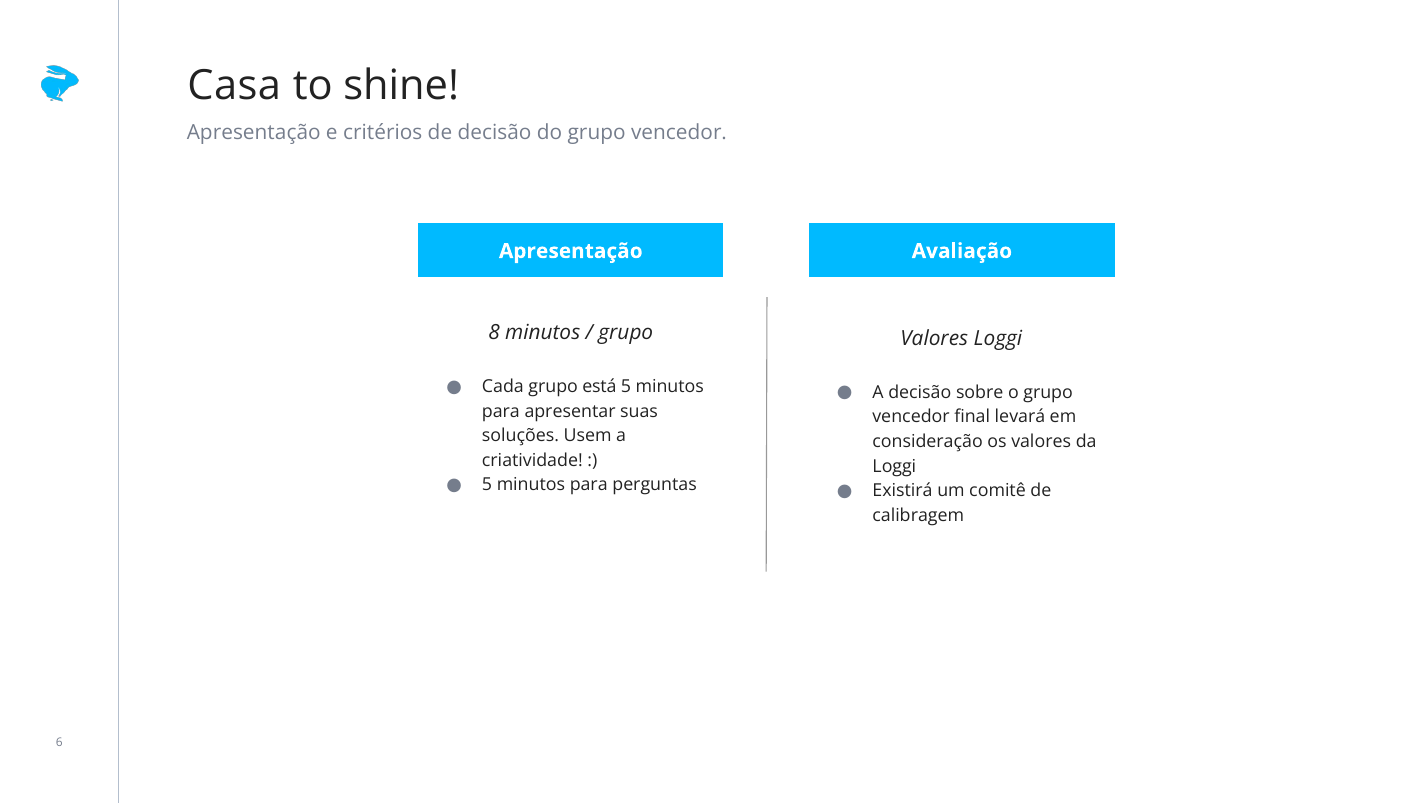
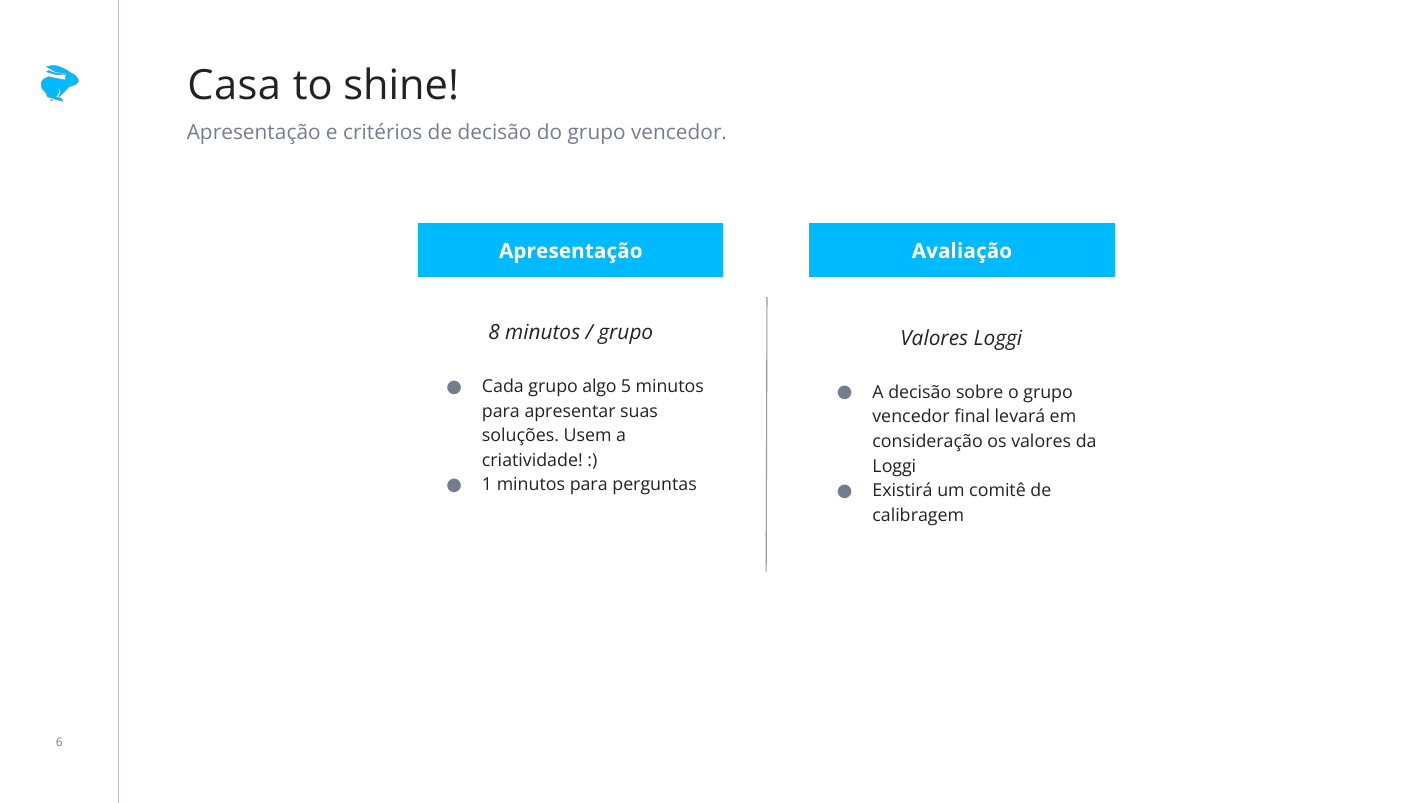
está: está -> algo
5 at (487, 485): 5 -> 1
